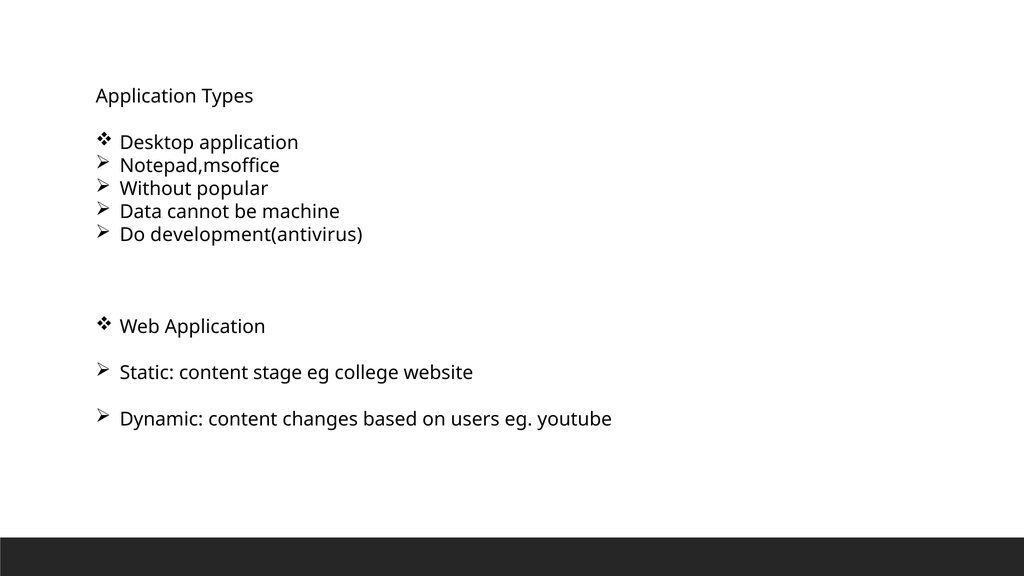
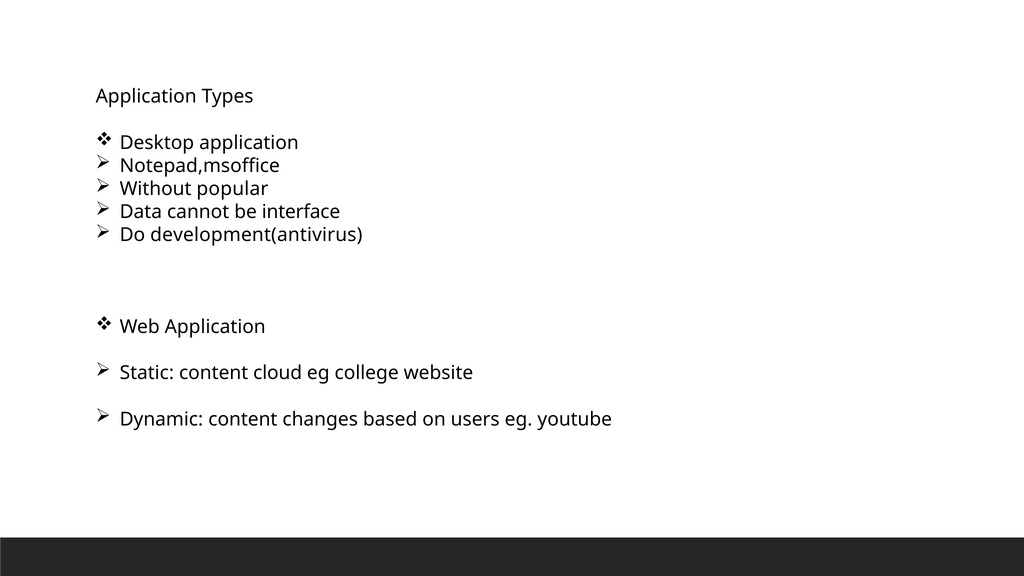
machine: machine -> interface
stage: stage -> cloud
